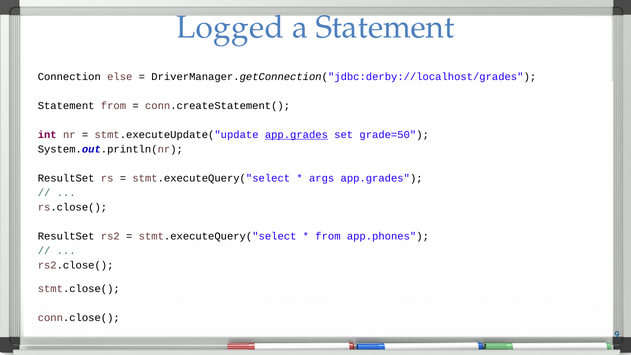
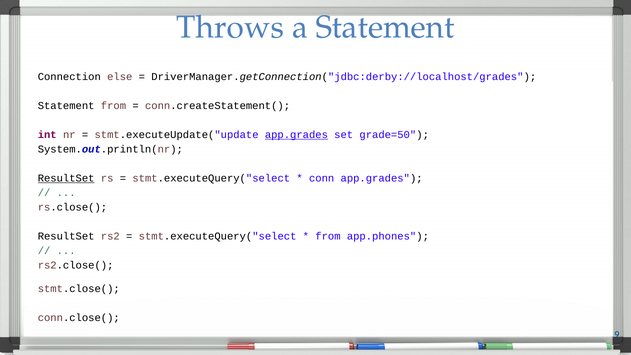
Logged: Logged -> Throws
ResultSet at (66, 178) underline: none -> present
args: args -> conn
